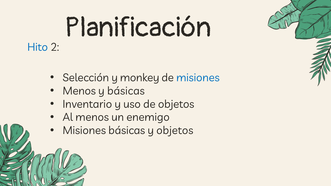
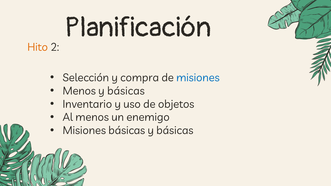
Hito colour: blue -> orange
monkey: monkey -> compra
básicas y objetos: objetos -> básicas
